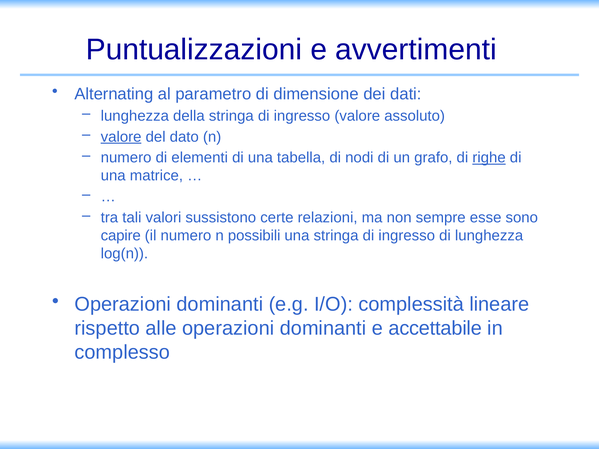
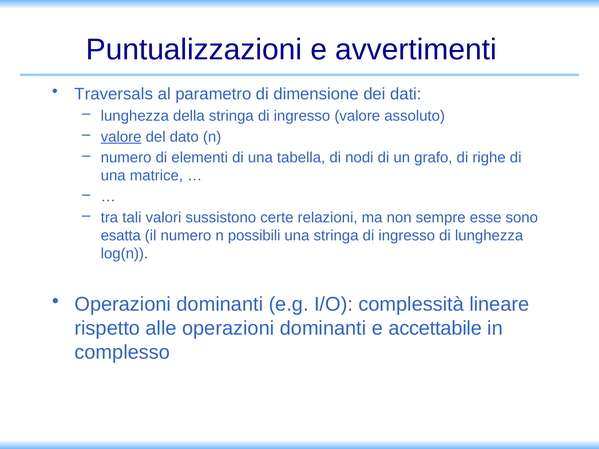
Alternating: Alternating -> Traversals
righe underline: present -> none
capire: capire -> esatta
